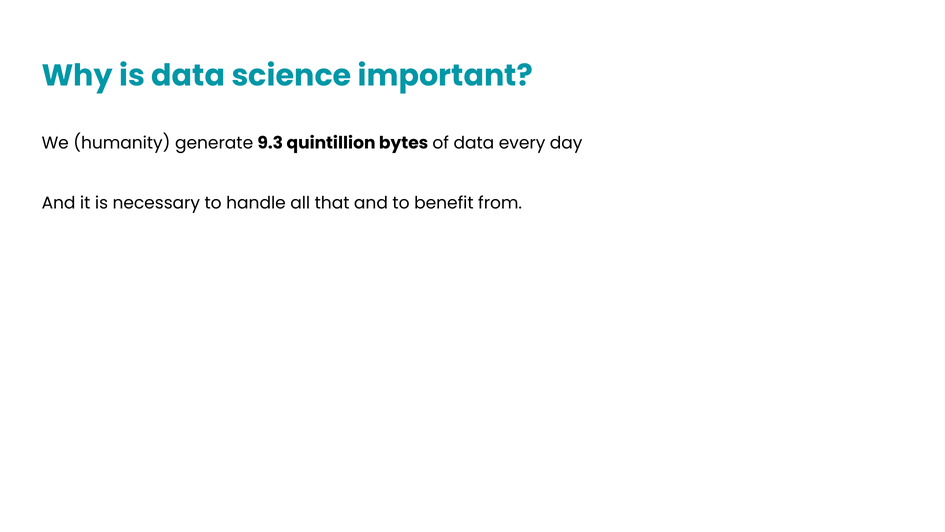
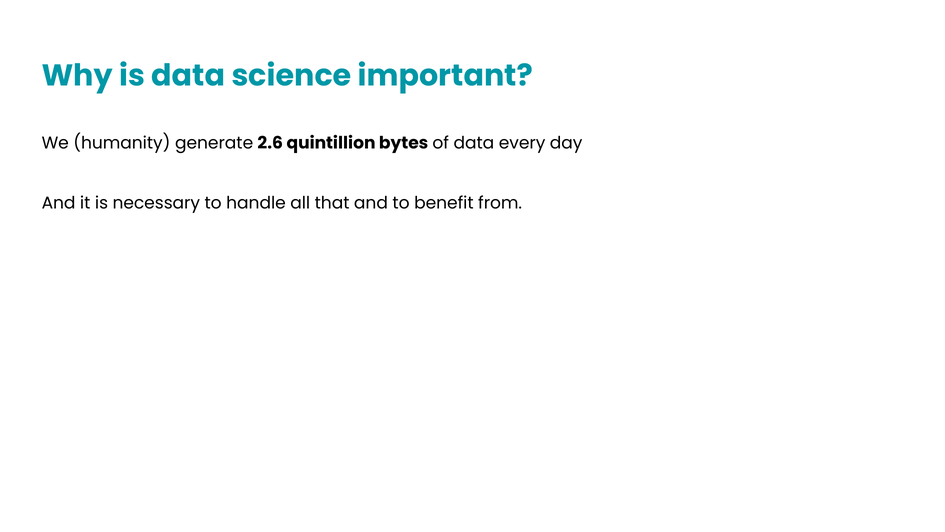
9.3: 9.3 -> 2.6
